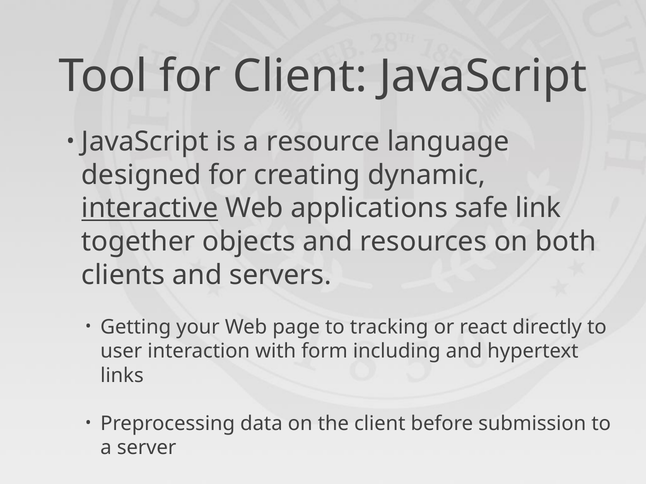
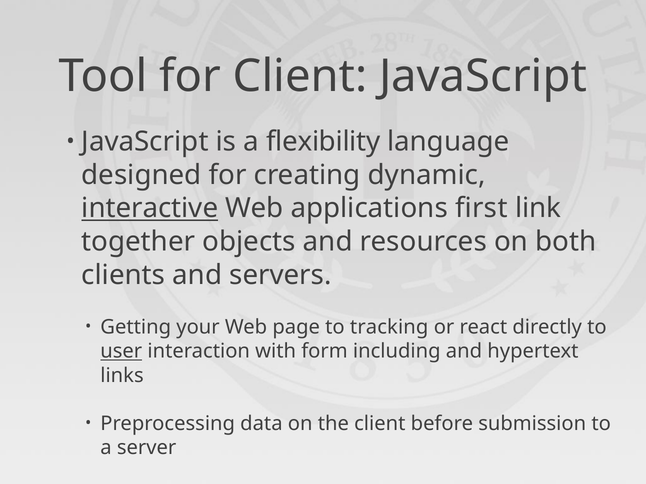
resource: resource -> flexibility
safe: safe -> first
user underline: none -> present
